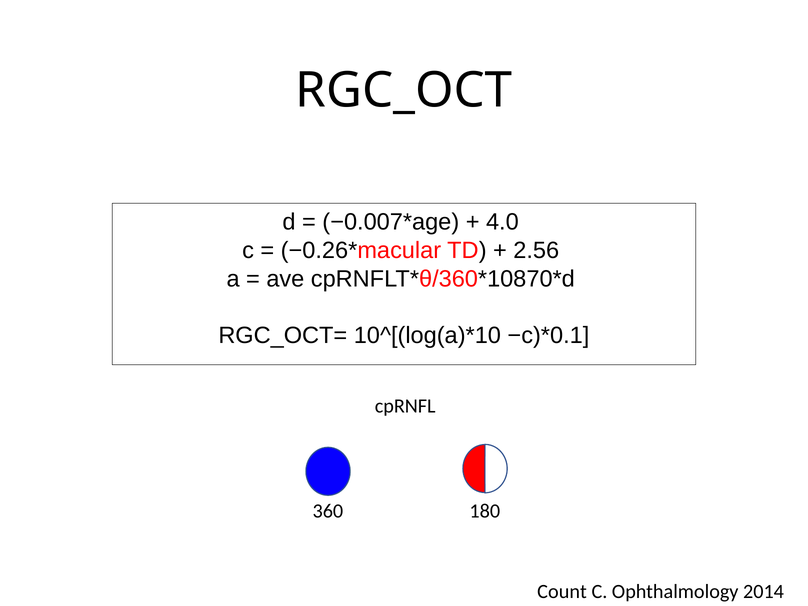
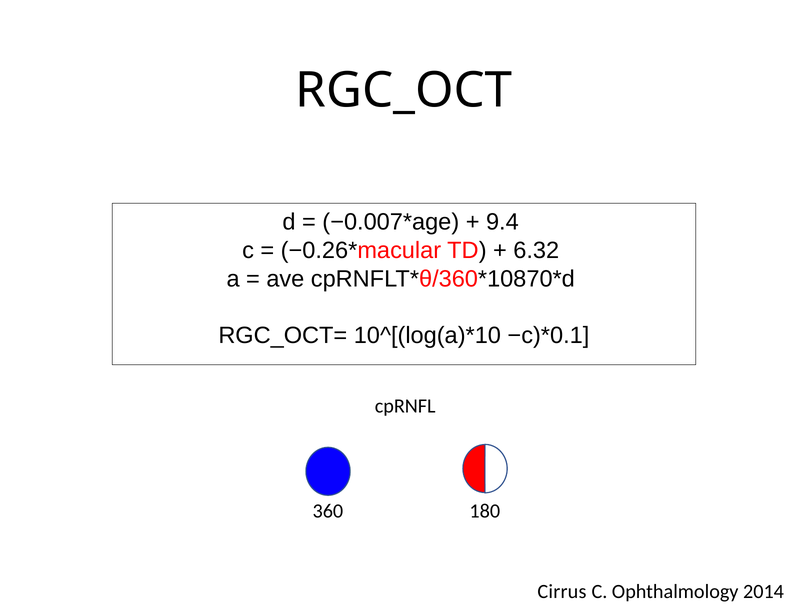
4.0: 4.0 -> 9.4
2.56: 2.56 -> 6.32
Count: Count -> Cirrus
